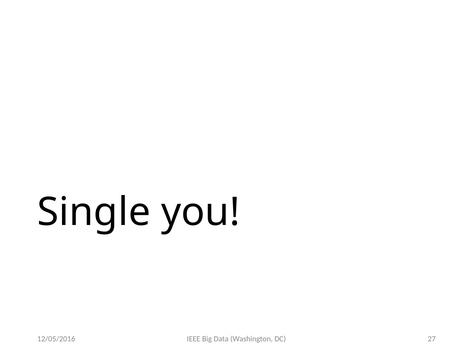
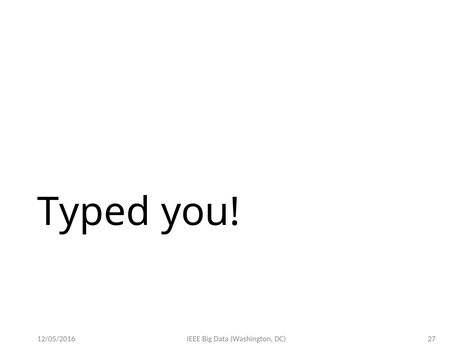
Single: Single -> Typed
